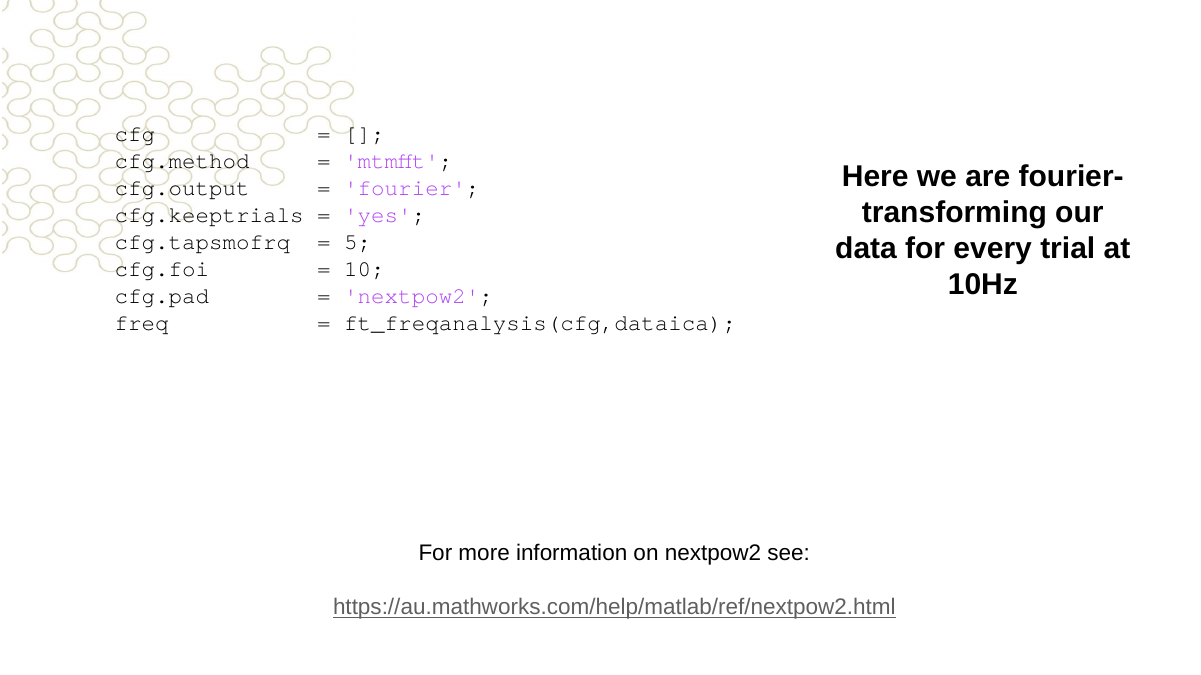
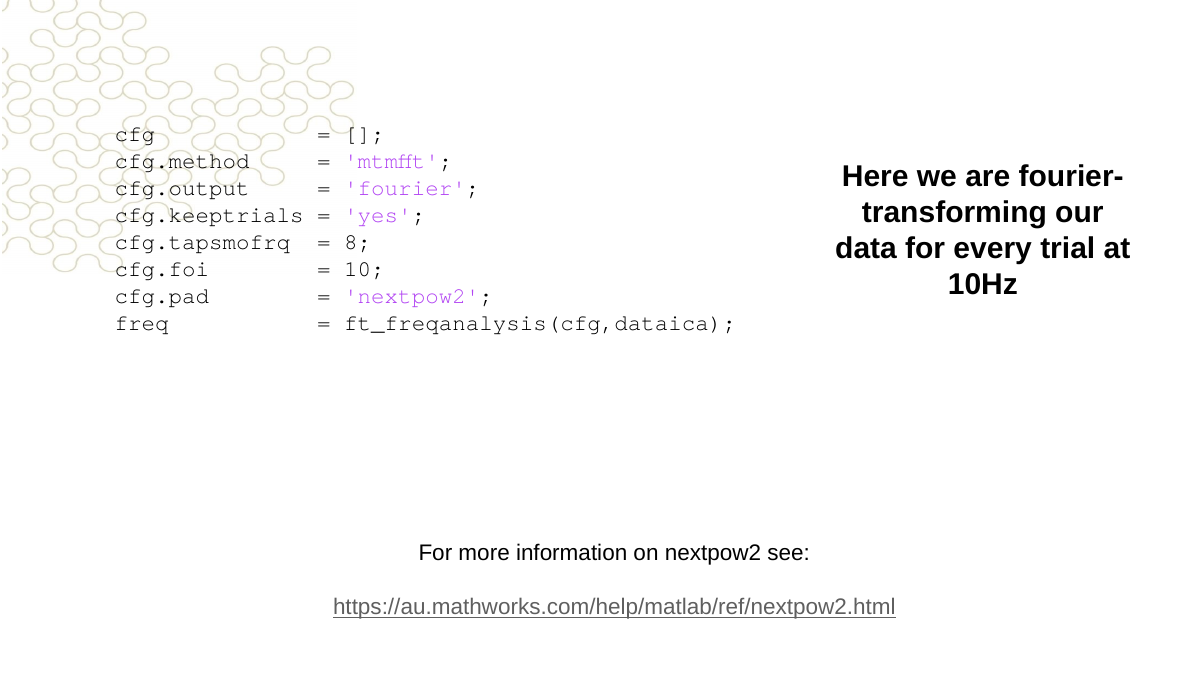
5: 5 -> 8
